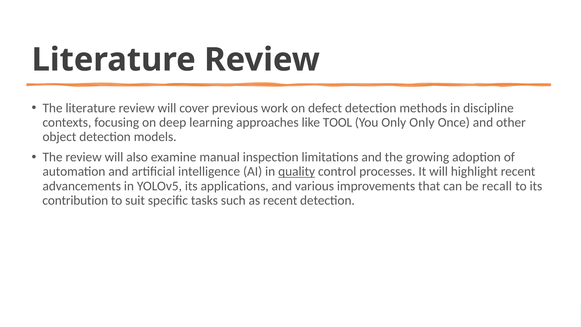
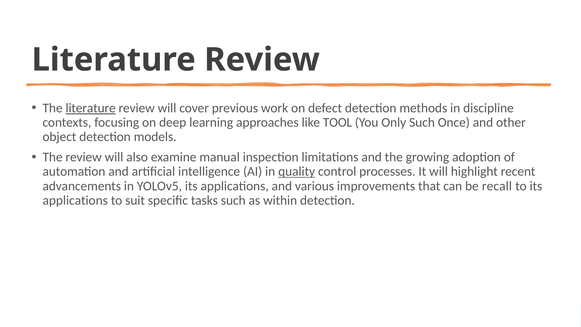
literature at (91, 108) underline: none -> present
Only Only: Only -> Such
contribution at (75, 200): contribution -> applications
as recent: recent -> within
